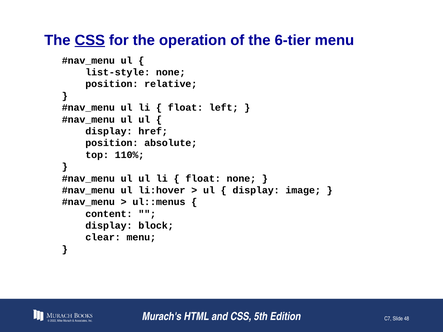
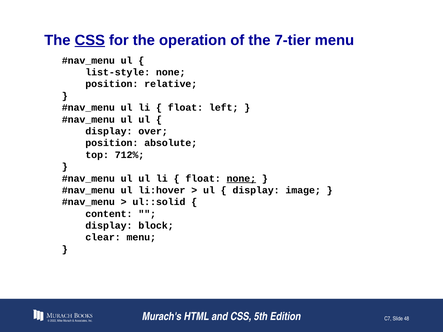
6-tier: 6-tier -> 7-tier
href: href -> over
110%: 110% -> 712%
none at (241, 179) underline: none -> present
ul::menus: ul::menus -> ul::solid
